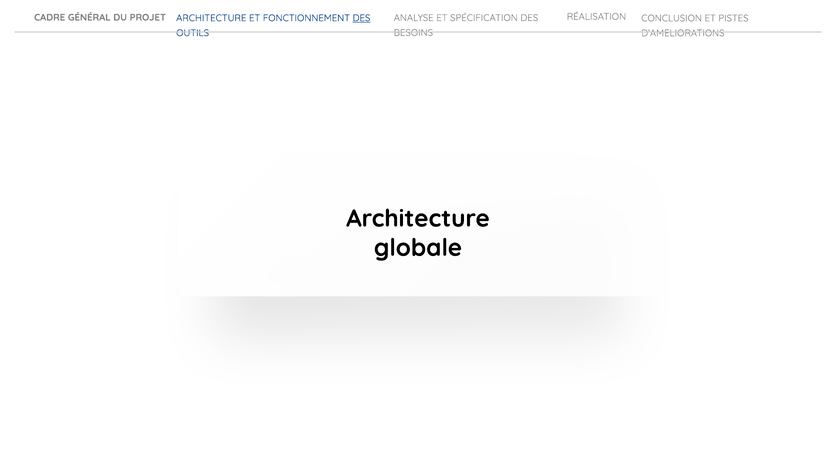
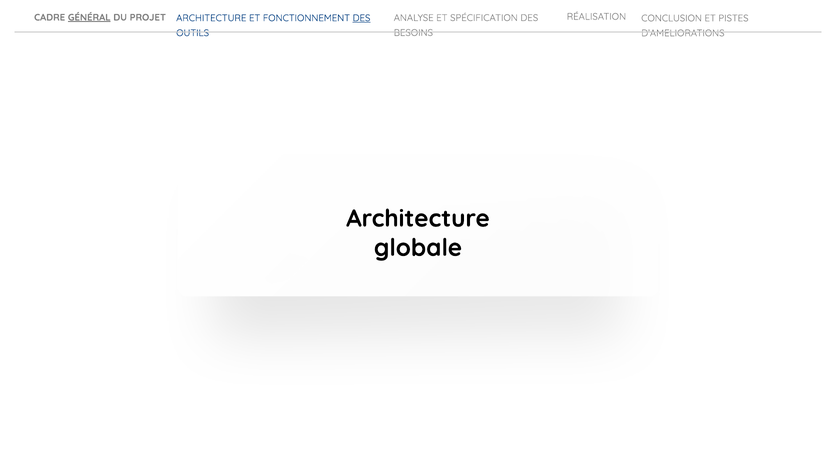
GÉNÉRAL underline: none -> present
